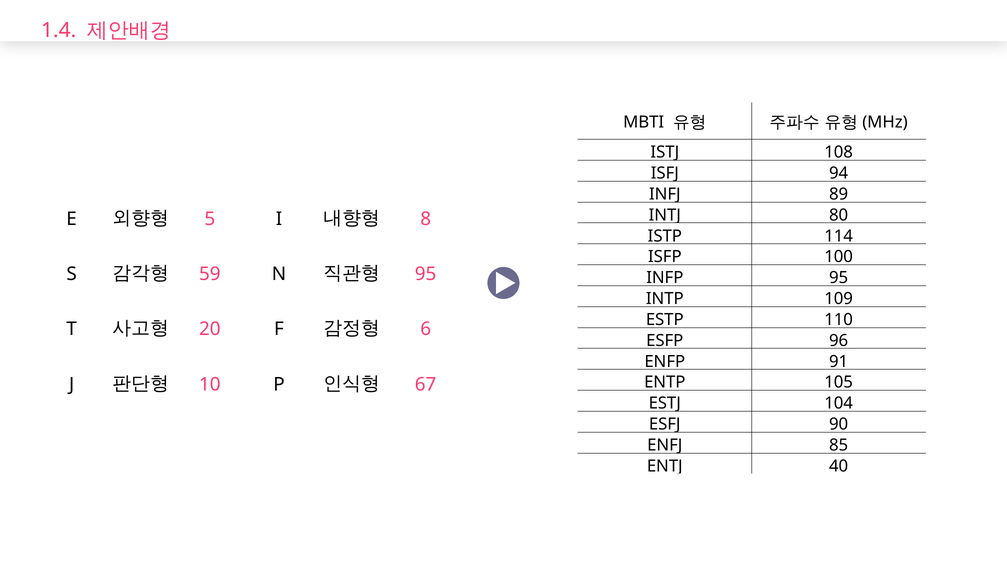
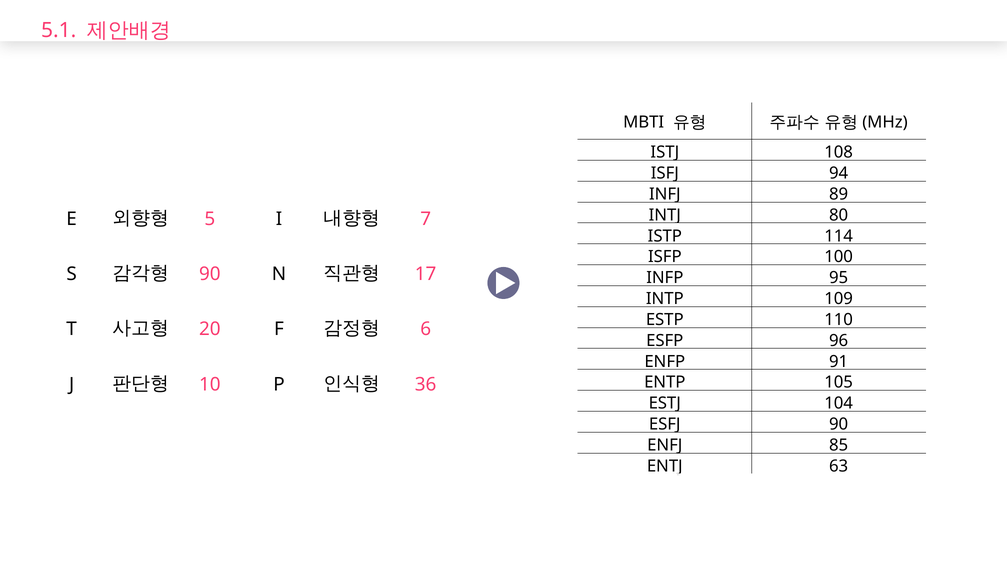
1.4: 1.4 -> 5.1
8: 8 -> 7
59 at (210, 274): 59 -> 90
95 at (426, 274): 95 -> 17
67: 67 -> 36
40: 40 -> 63
